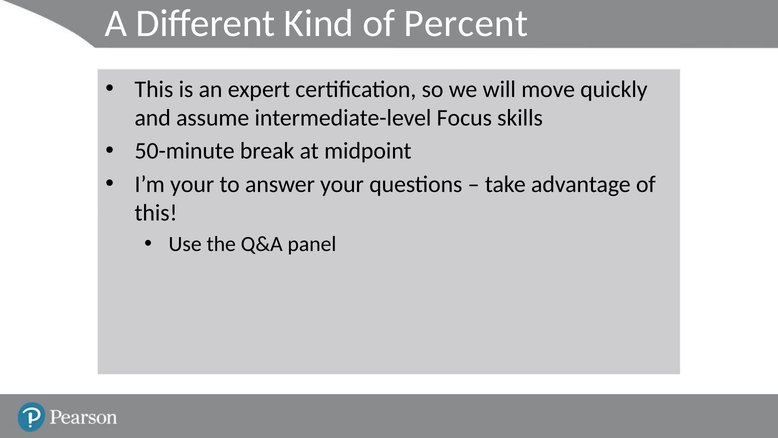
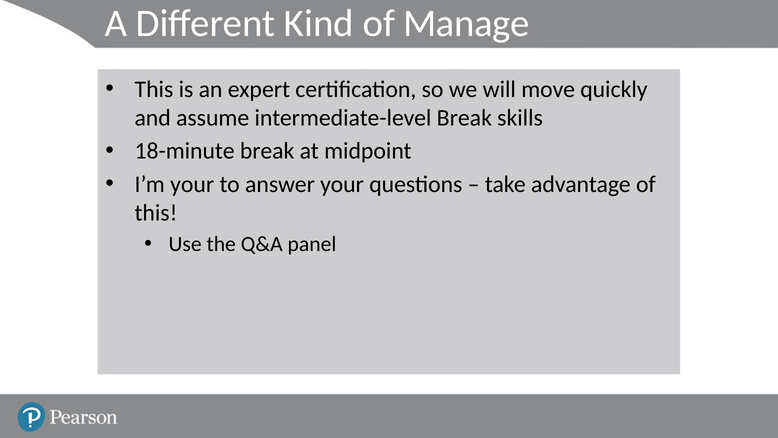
Percent: Percent -> Manage
intermediate-level Focus: Focus -> Break
50-minute: 50-minute -> 18-minute
